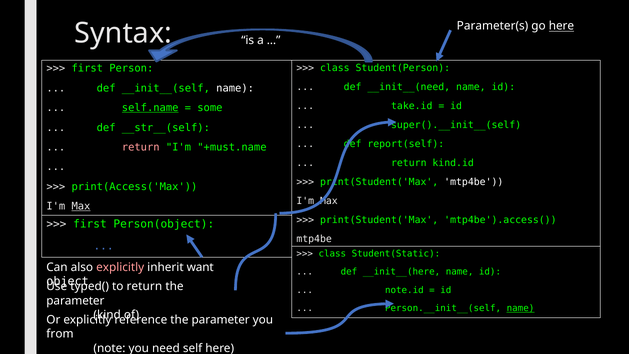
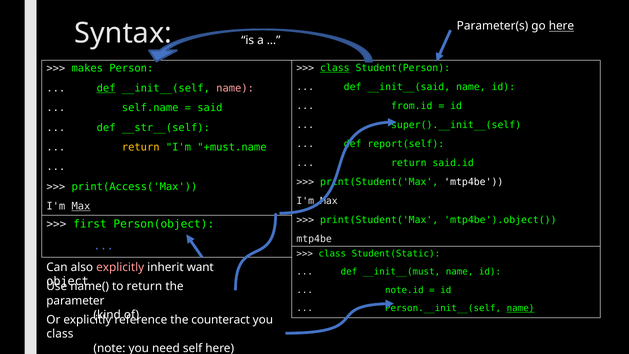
class at (335, 68) underline: none -> present
first at (87, 68): first -> makes
__init__(need: __init__(need -> __init__(said
def at (106, 88) underline: none -> present
name at (235, 88) colour: white -> pink
take.id: take.id -> from.id
self.name underline: present -> none
some: some -> said
return at (141, 147) colour: pink -> yellow
kind.id: kind.id -> said.id
mtp4be').access(: mtp4be').access( -> mtp4be').object(
__init__(here: __init__(here -> __init__(must
typed(: typed( -> name(
parameter at (221, 320): parameter -> counteract
from at (60, 334): from -> class
